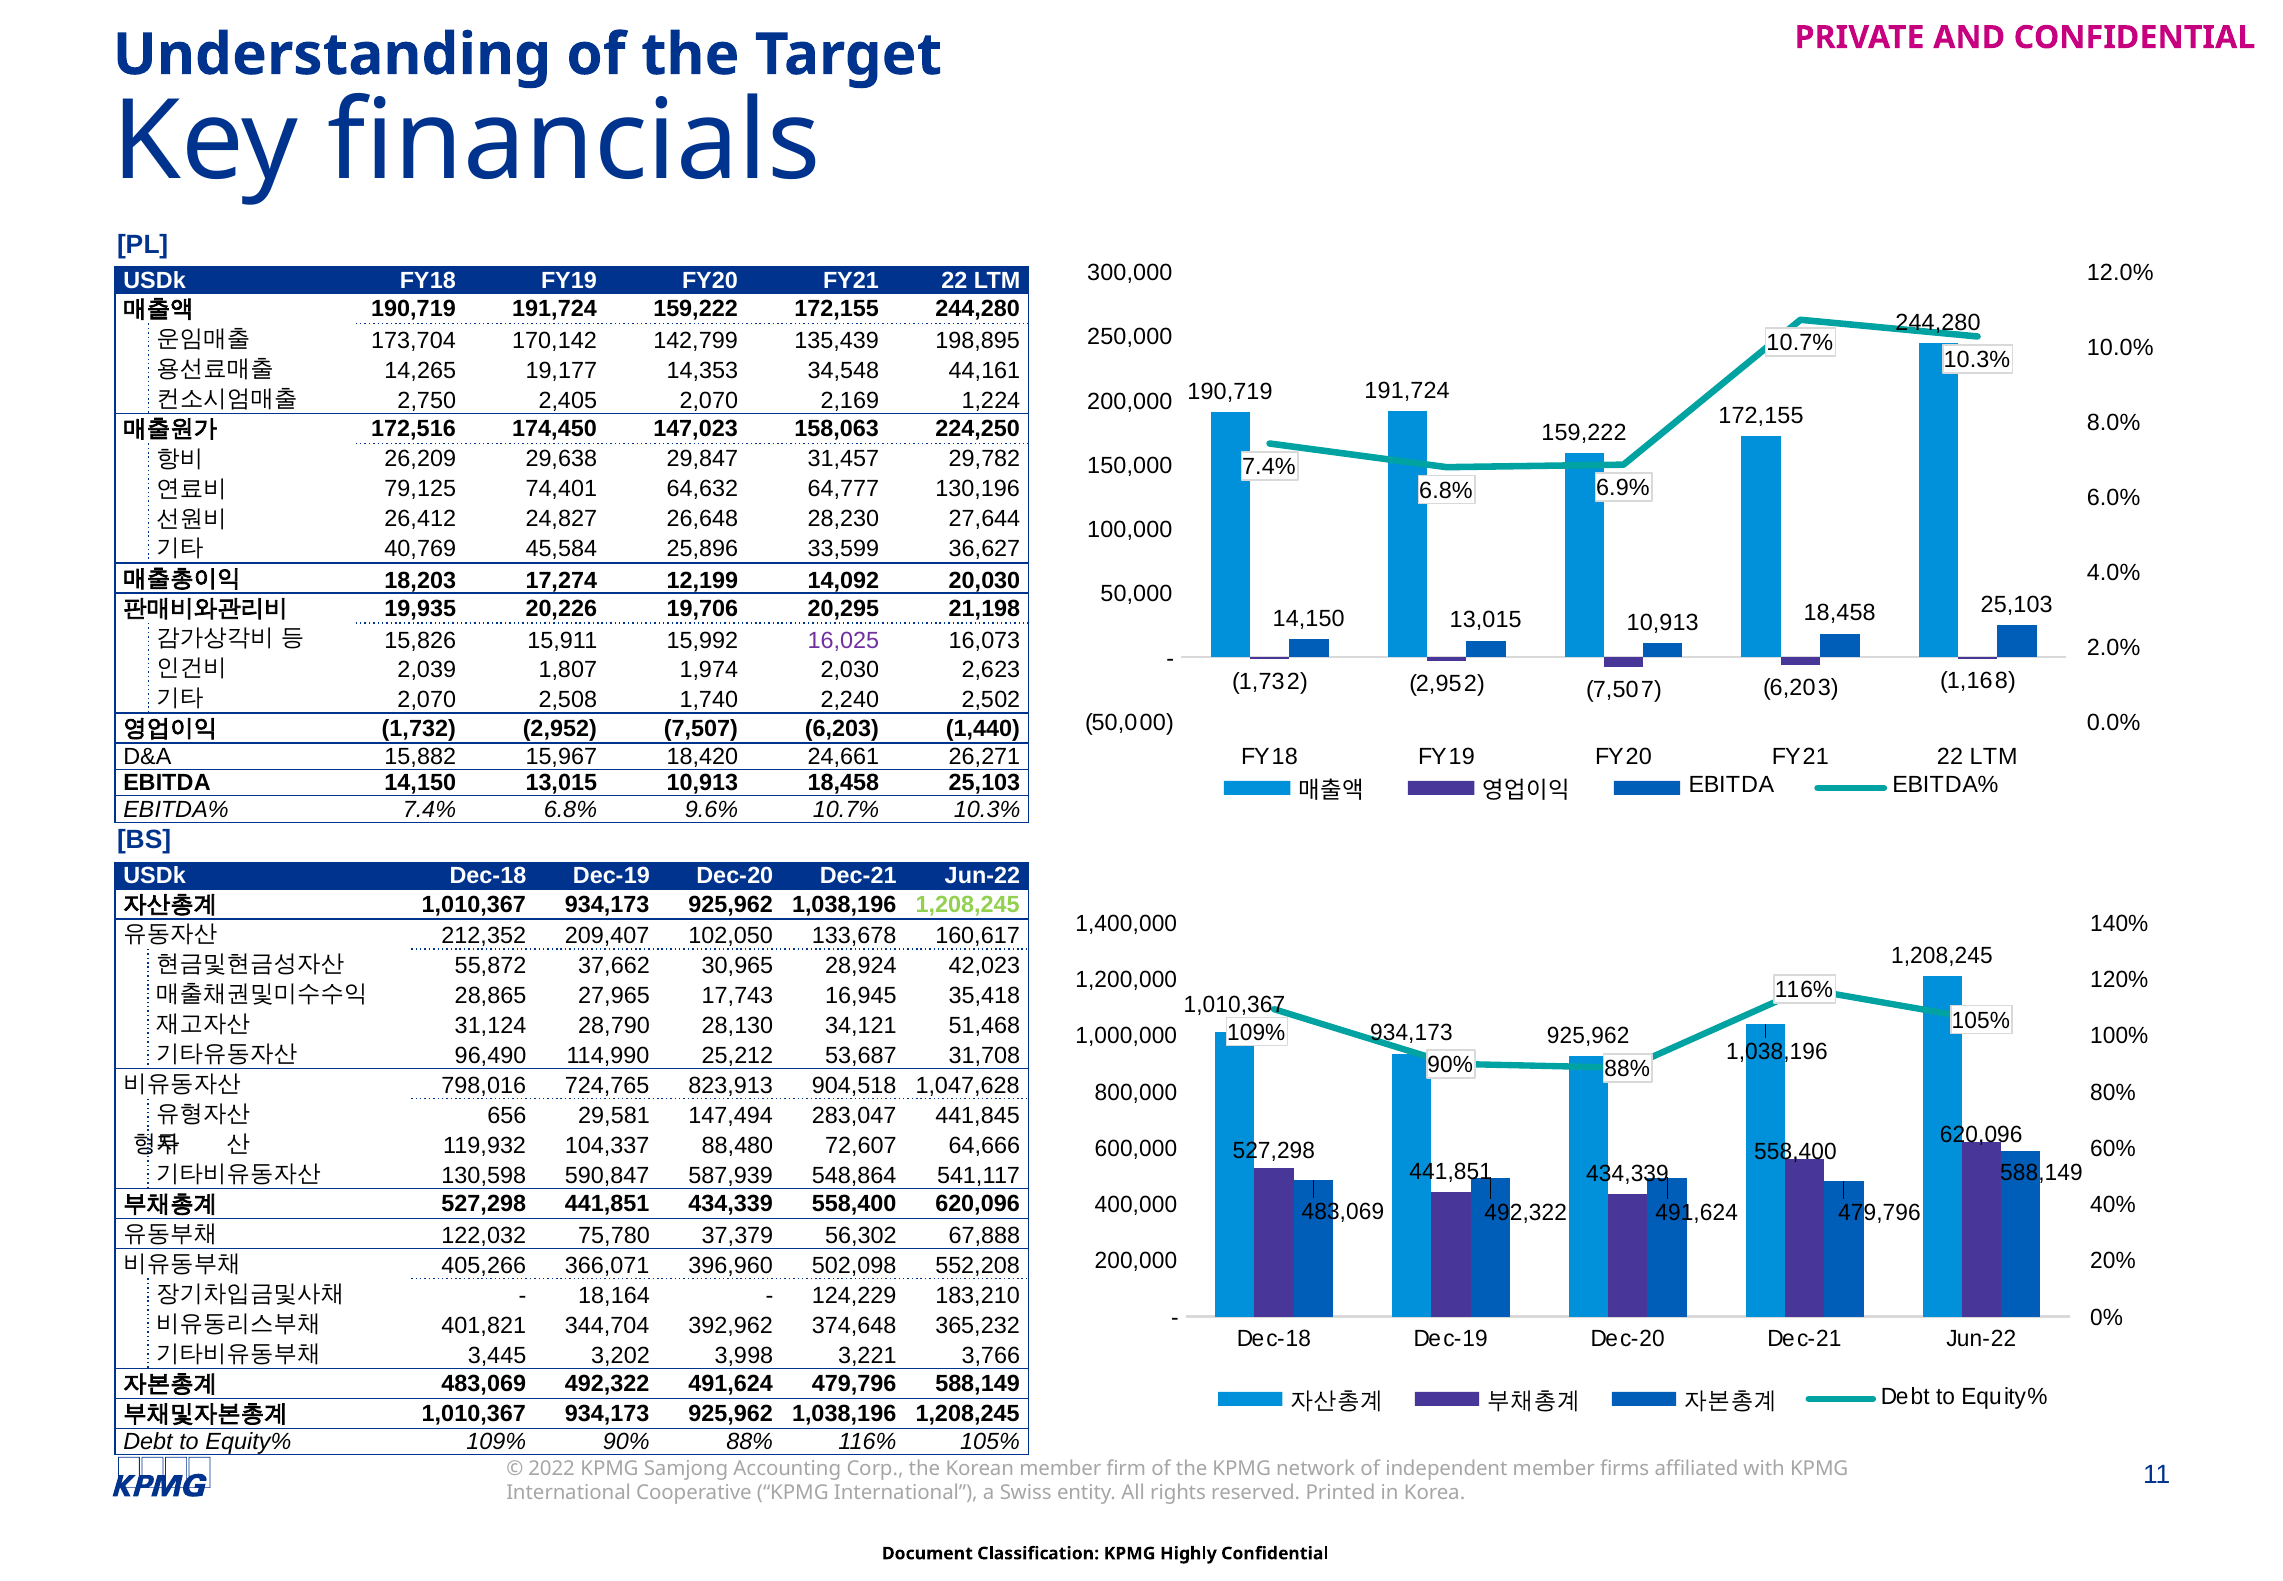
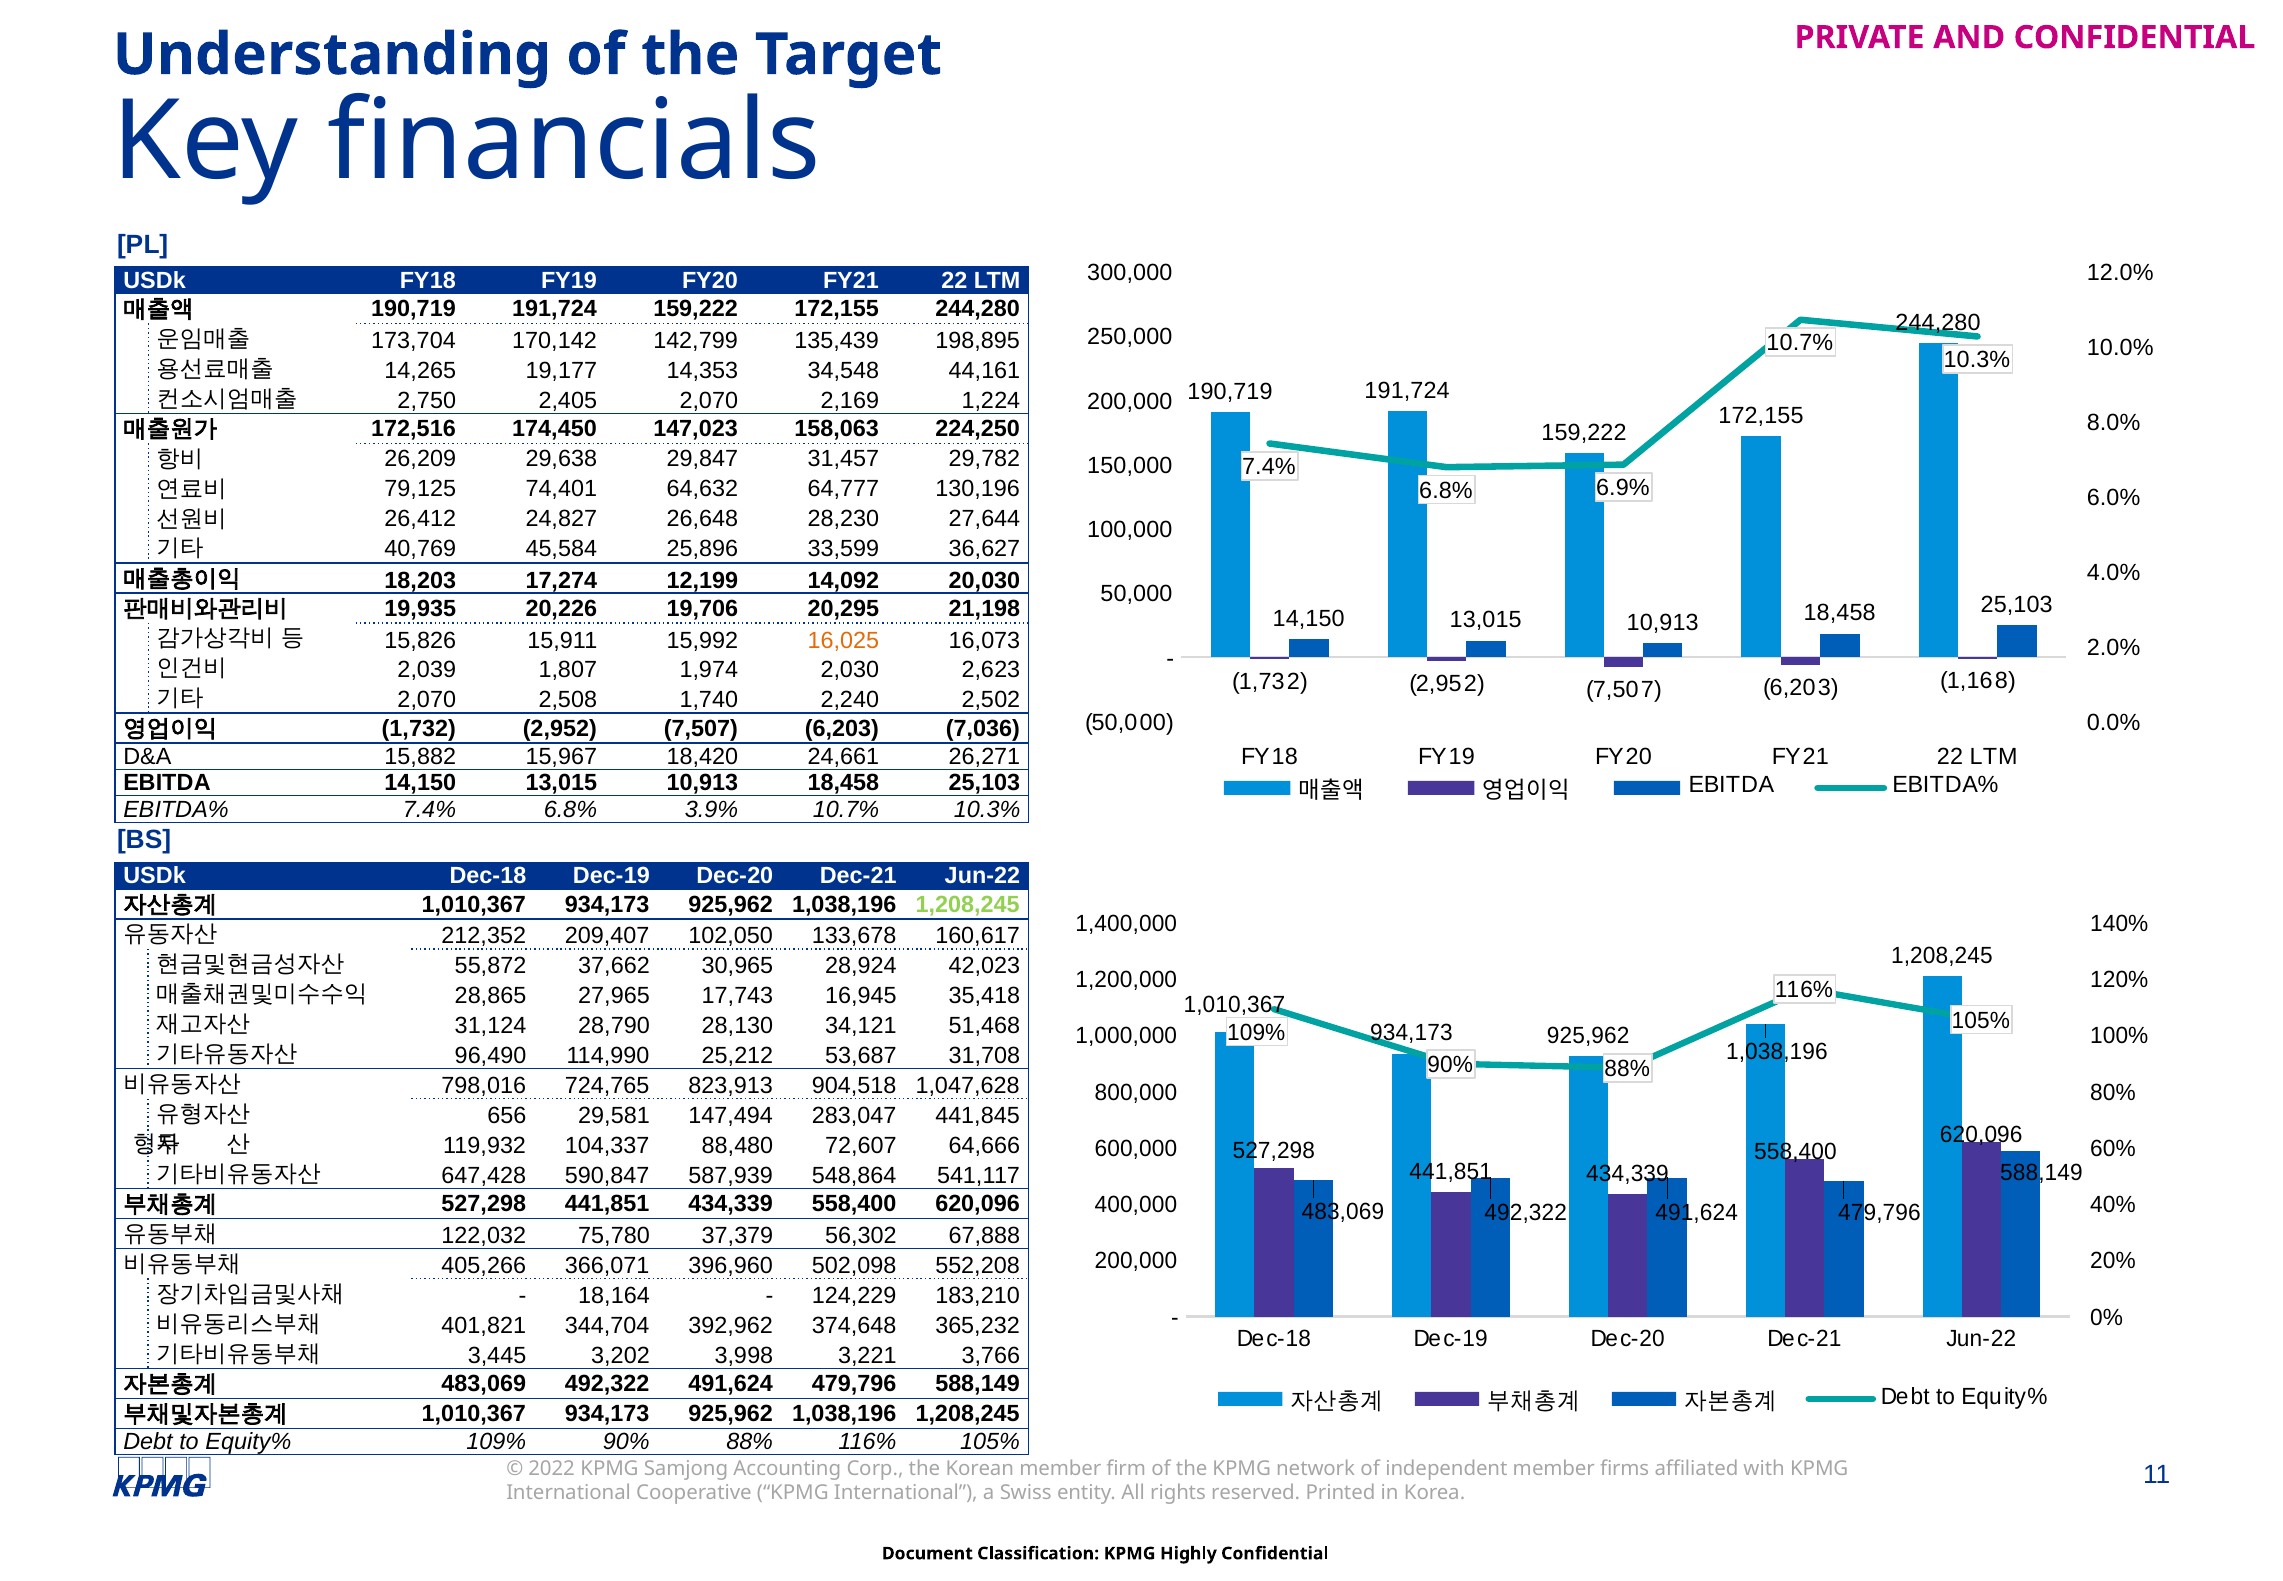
16,025 colour: purple -> orange
1,440: 1,440 -> 7,036
9.6%: 9.6% -> 3.9%
130,598: 130,598 -> 647,428
